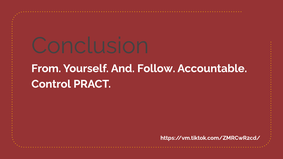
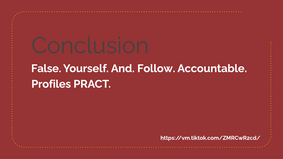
From: From -> False
Control: Control -> Profiles
